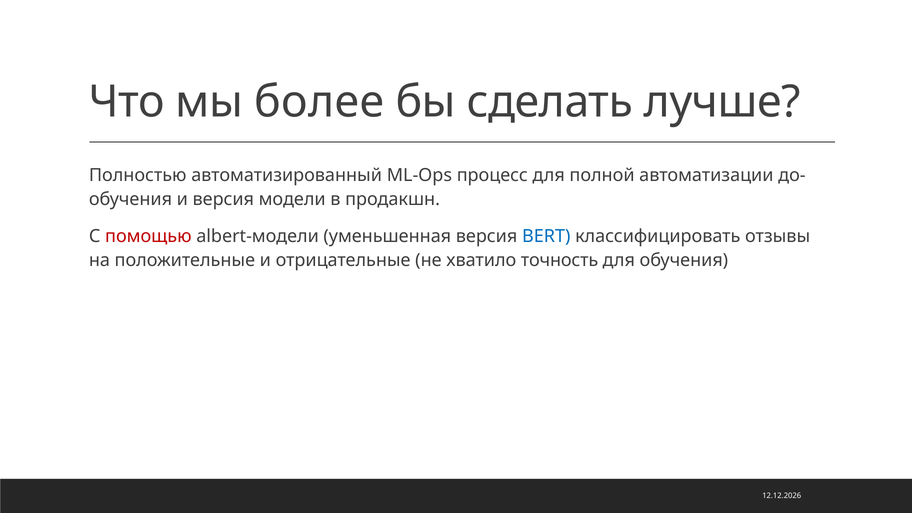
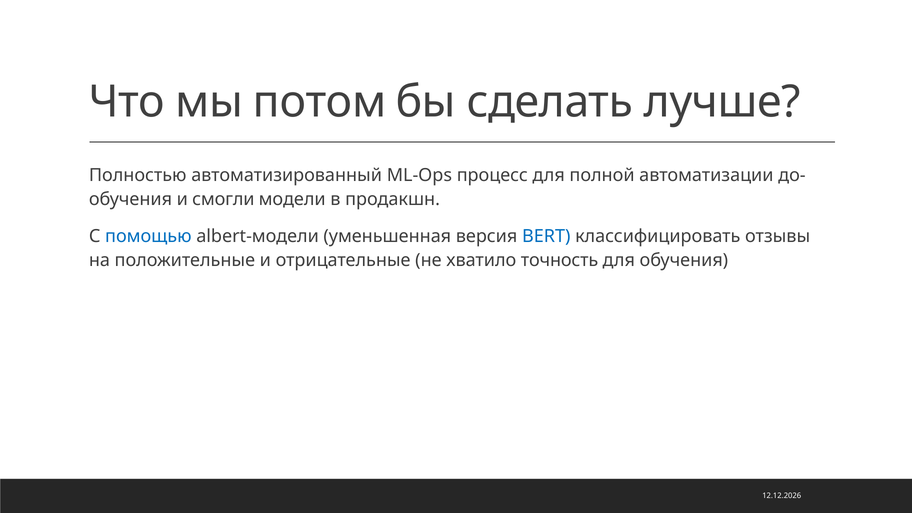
более: более -> потом
и версия: версия -> смогли
помощью colour: red -> blue
